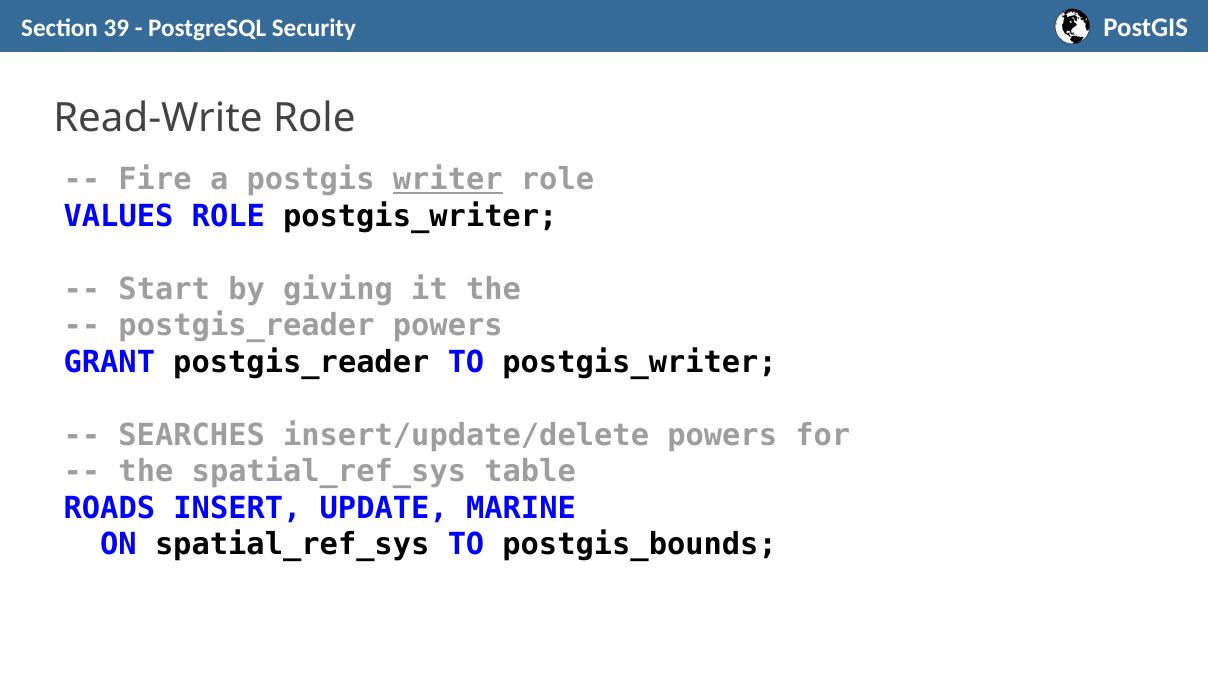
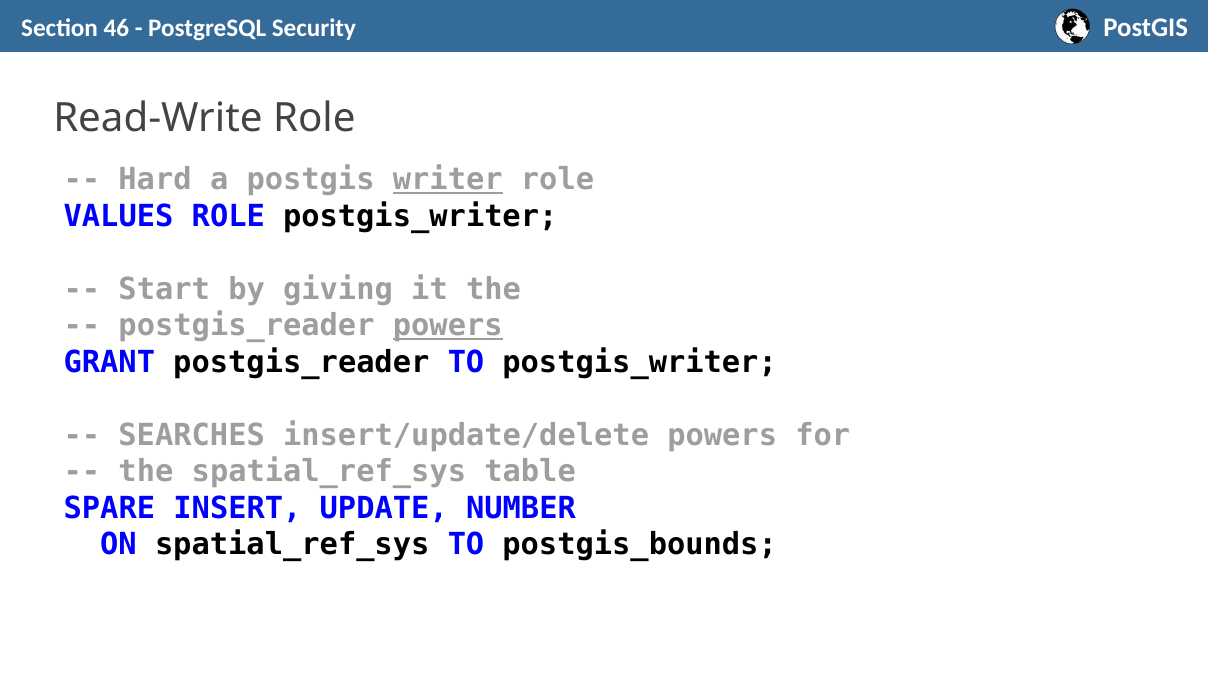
39: 39 -> 46
Fire: Fire -> Hard
powers at (448, 325) underline: none -> present
ROADS: ROADS -> SPARE
MARINE: MARINE -> NUMBER
